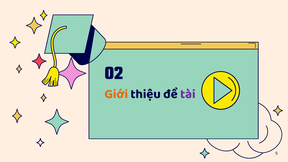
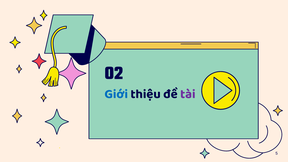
Giới colour: orange -> blue
